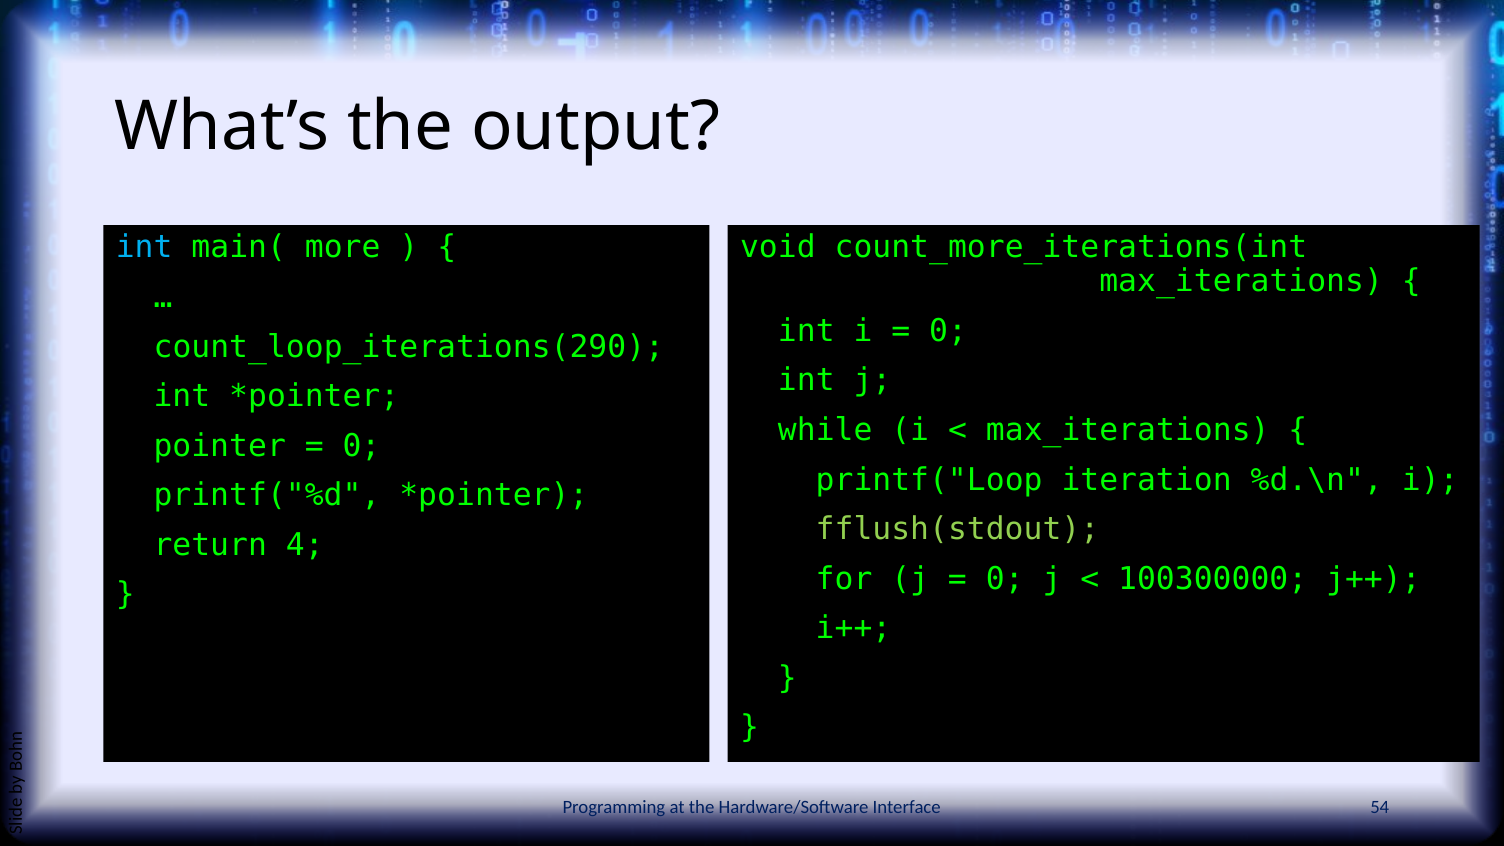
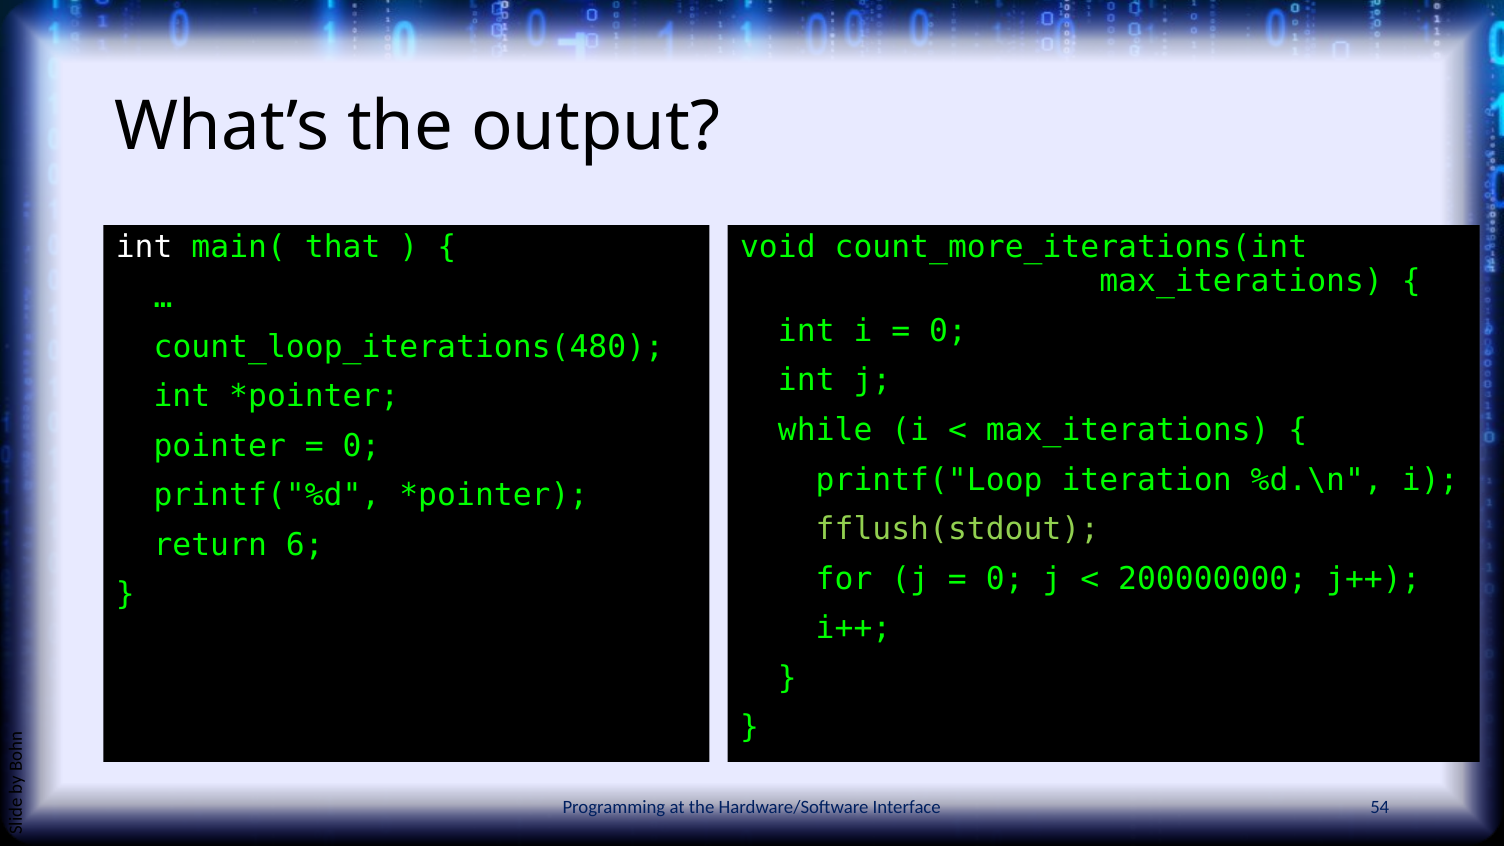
int at (144, 248) colour: light blue -> white
more: more -> that
count_loop_iterations(290: count_loop_iterations(290 -> count_loop_iterations(480
4: 4 -> 6
100300000: 100300000 -> 200000000
